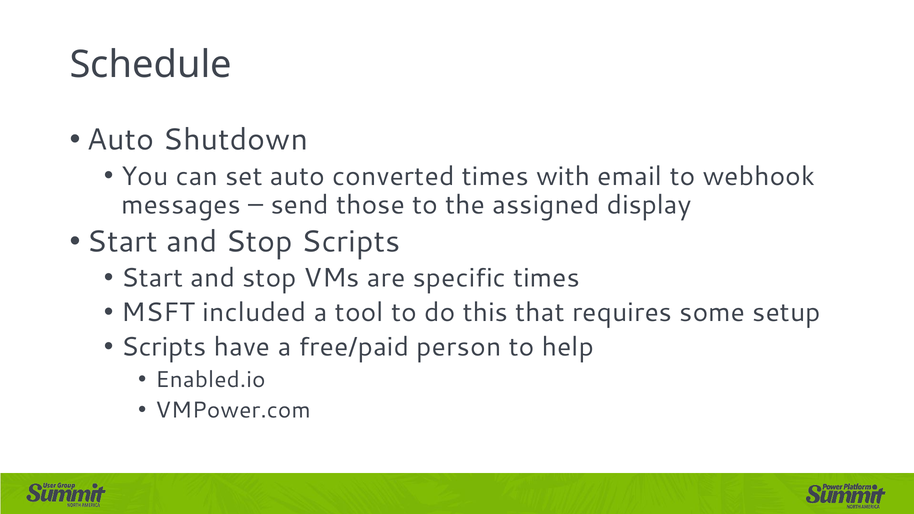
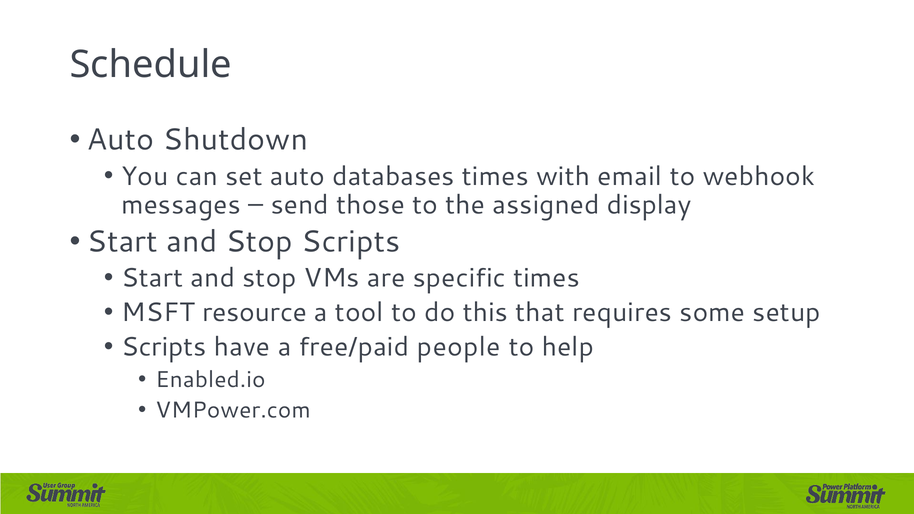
converted: converted -> databases
included: included -> resource
person: person -> people
